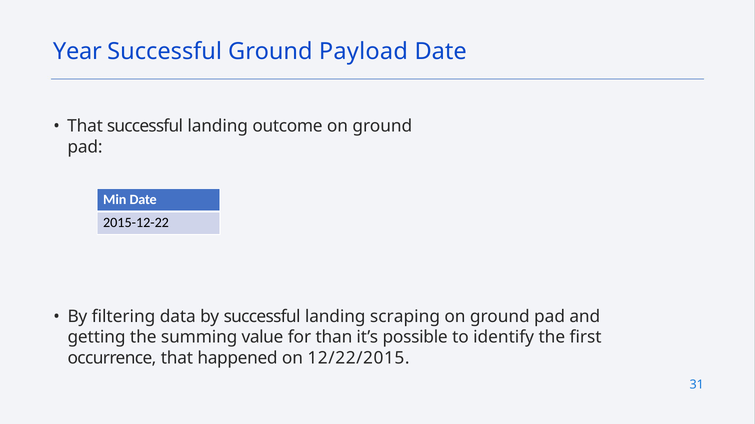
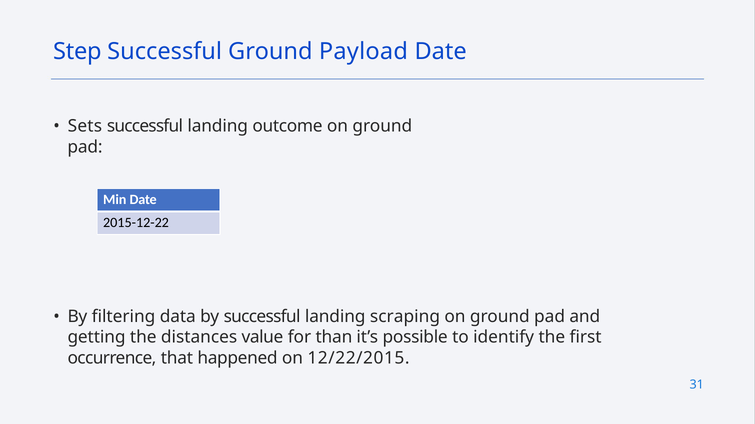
Year: Year -> Step
That at (85, 126): That -> Sets
summing: summing -> distances
